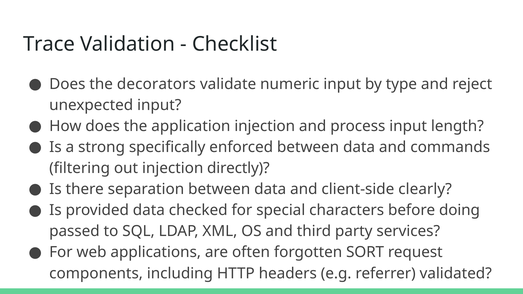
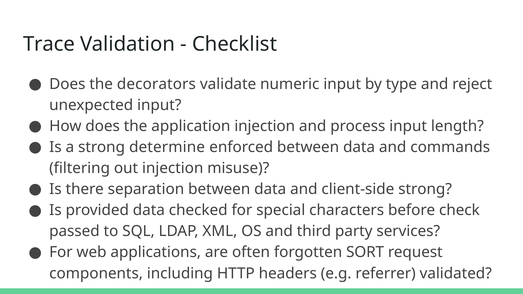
specifically: specifically -> determine
directly: directly -> misuse
client-side clearly: clearly -> strong
doing: doing -> check
